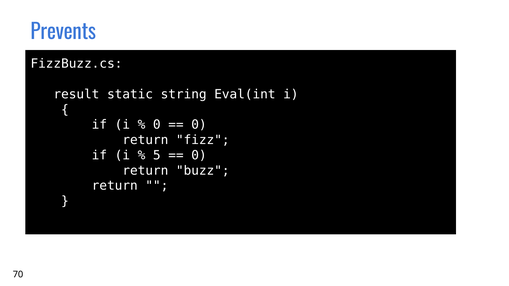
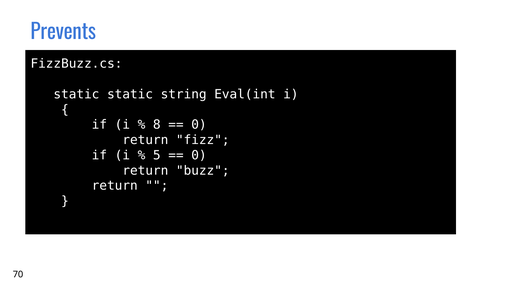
result at (76, 94): result -> static
0 at (157, 125): 0 -> 8
